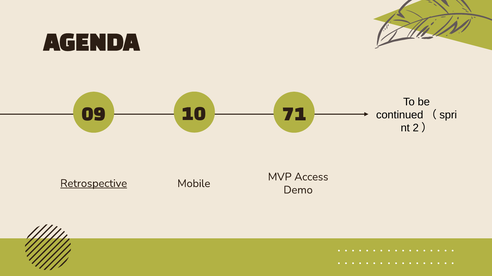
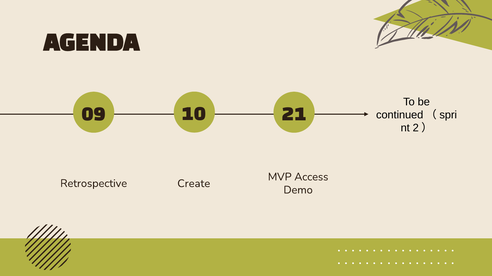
71: 71 -> 21
Retrospective underline: present -> none
Mobile: Mobile -> Create
